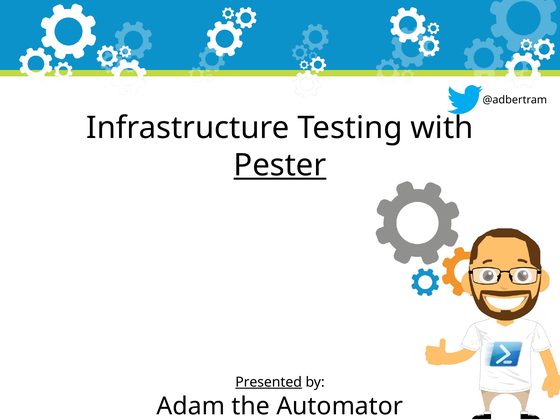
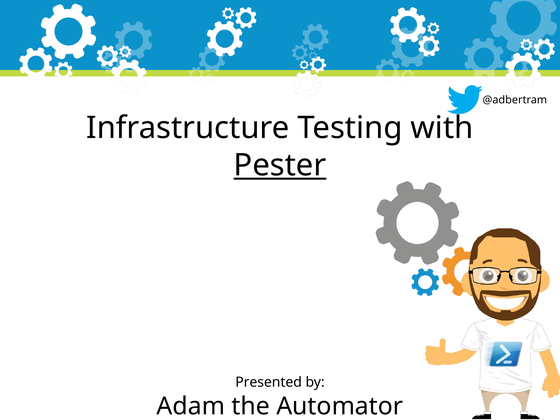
Presented underline: present -> none
